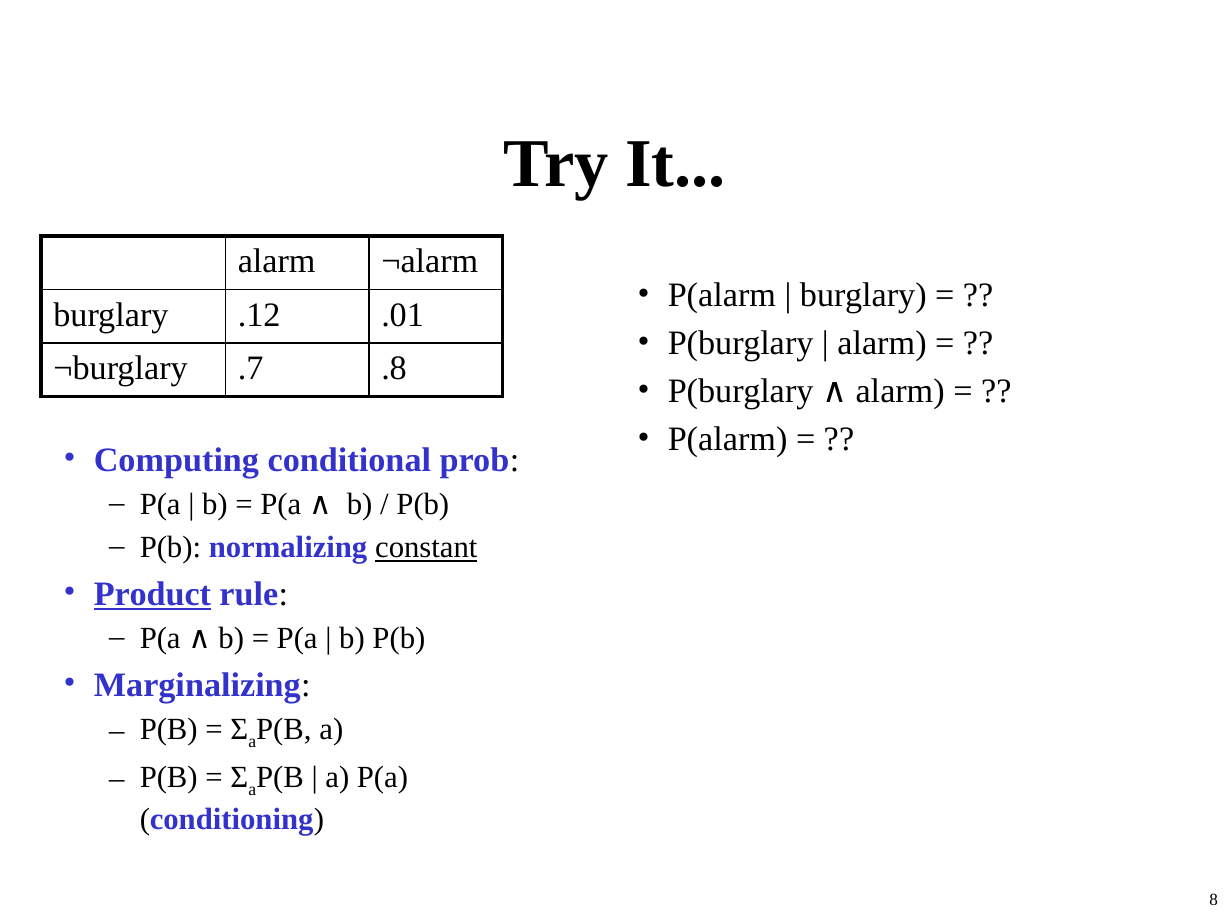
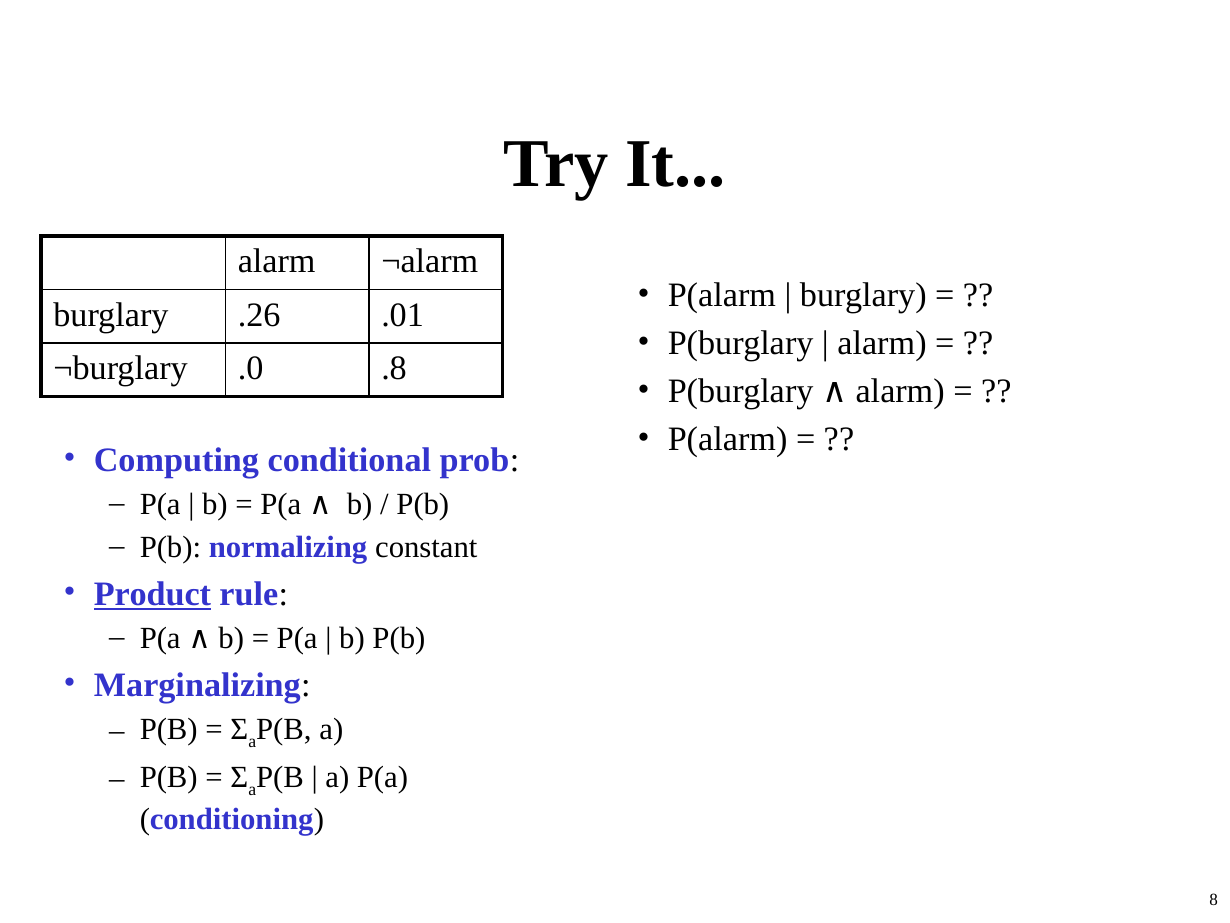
.12: .12 -> .26
.7: .7 -> .0
constant underline: present -> none
